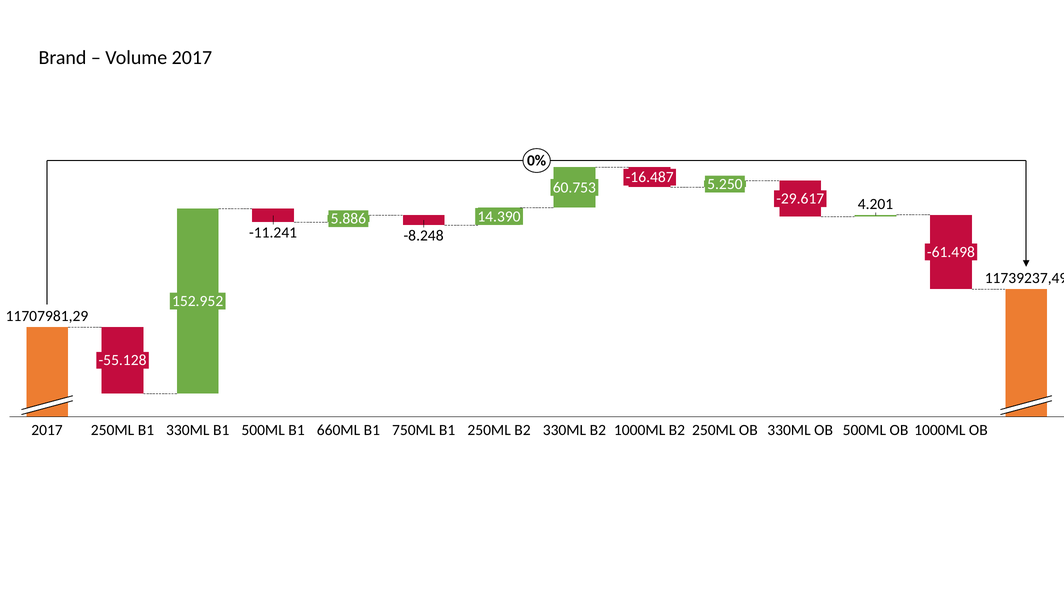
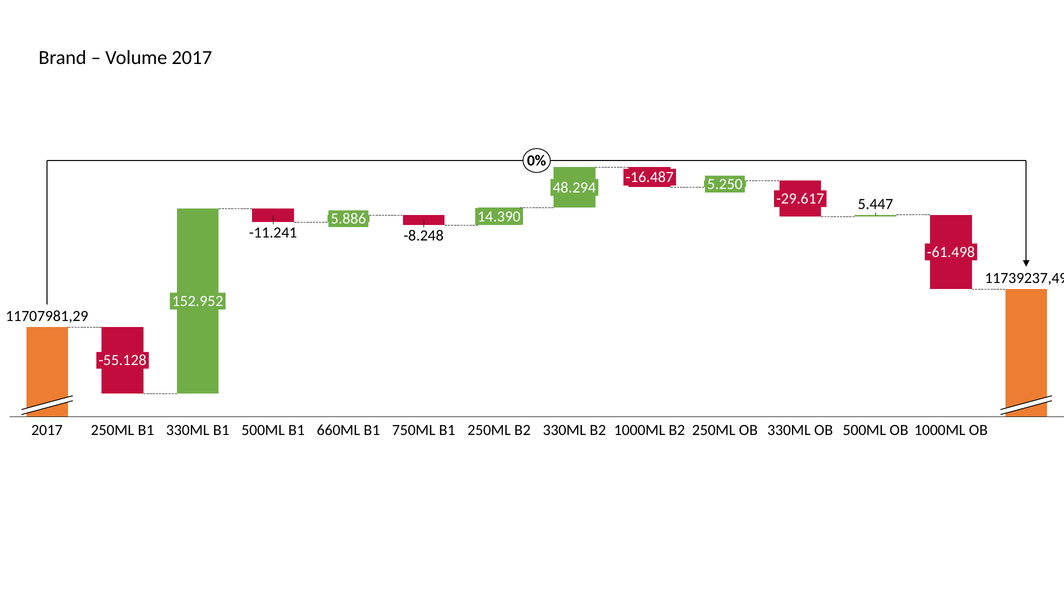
60.753: 60.753 -> 48.294
4.201: 4.201 -> 5.447
